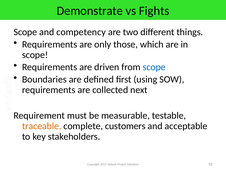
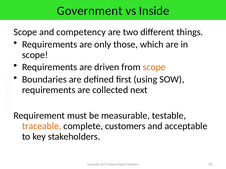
Demonstrate: Demonstrate -> Government
Fights: Fights -> Inside
scope at (154, 67) colour: blue -> orange
